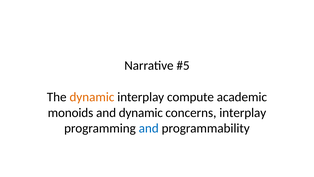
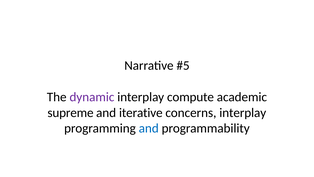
dynamic at (92, 97) colour: orange -> purple
monoids: monoids -> supreme
and dynamic: dynamic -> iterative
